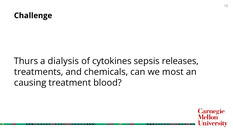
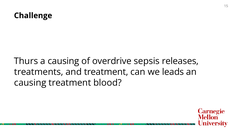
a dialysis: dialysis -> causing
cytokines: cytokines -> overdrive
and chemicals: chemicals -> treatment
most: most -> leads
